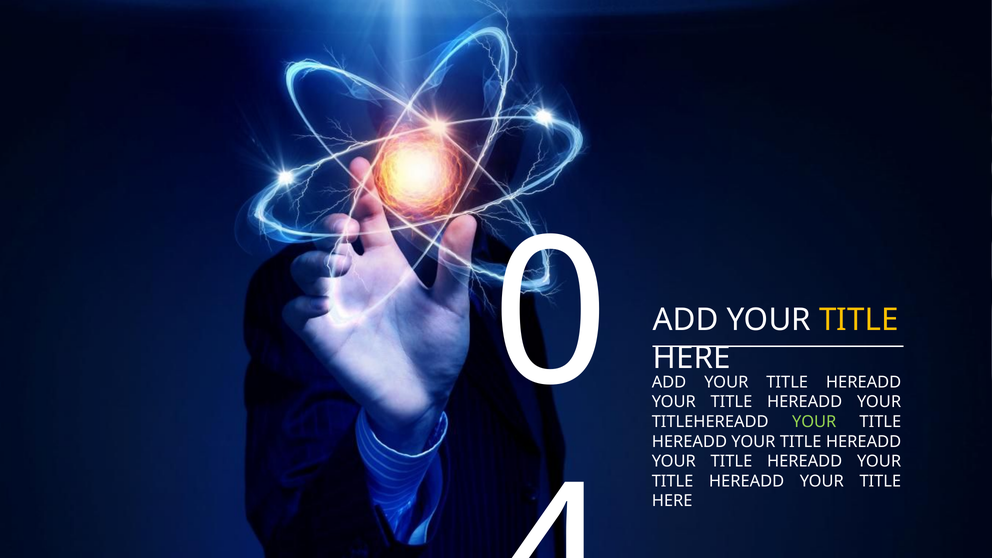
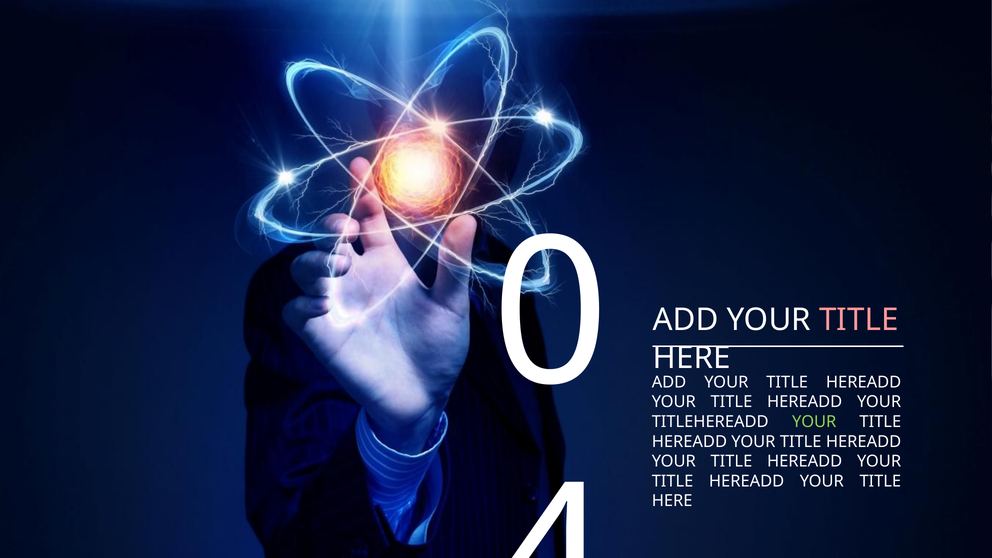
TITLE at (859, 320) colour: yellow -> pink
